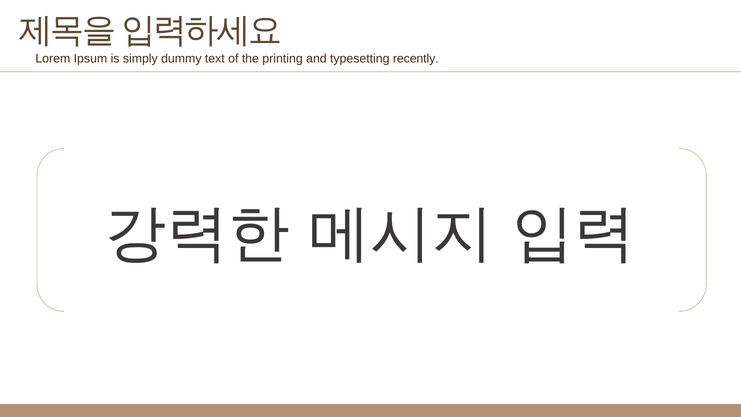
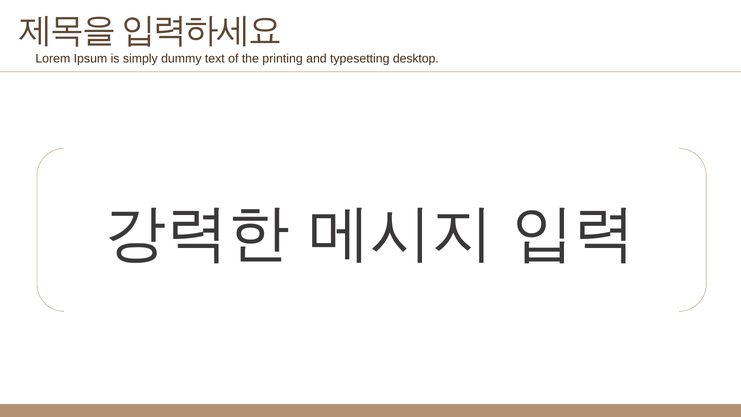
recently: recently -> desktop
